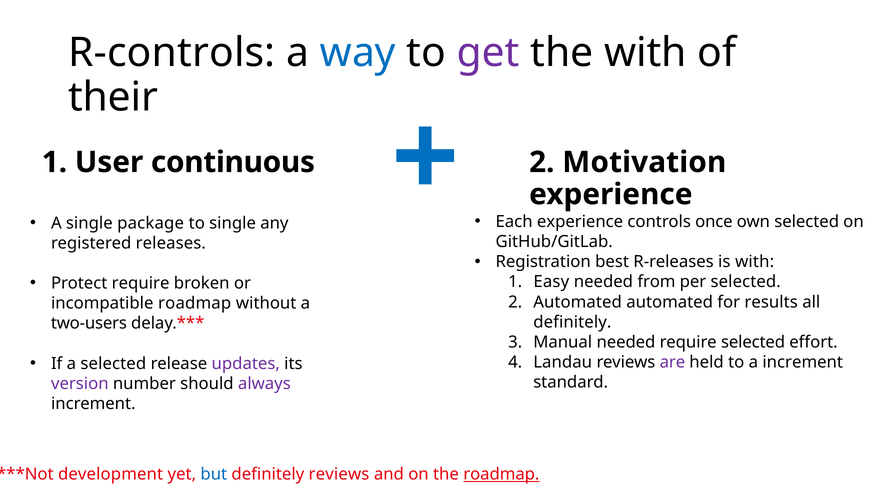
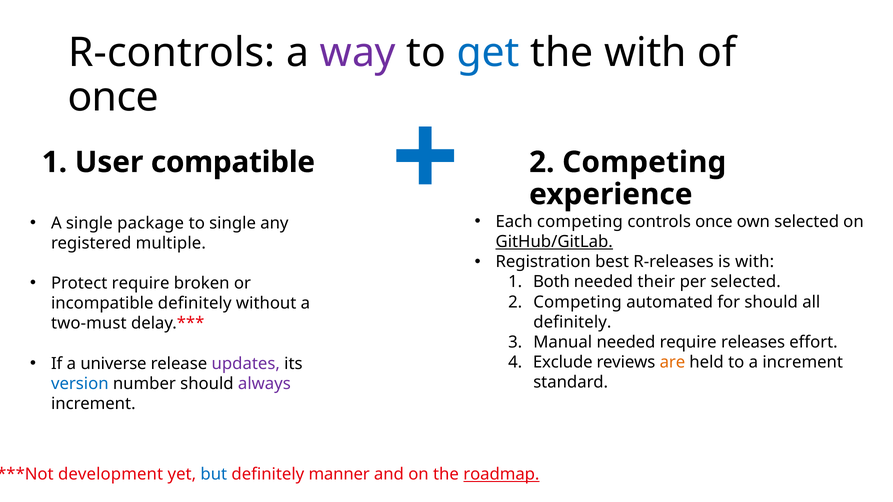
way colour: blue -> purple
get colour: purple -> blue
their at (113, 97): their -> once
continuous: continuous -> compatible
Motivation at (644, 162): Motivation -> Competing
Each experience: experience -> competing
GitHub/GitLab underline: none -> present
releases: releases -> multiple
Easy: Easy -> Both
from: from -> their
Automated at (578, 302): Automated -> Competing
for results: results -> should
incompatible roadmap: roadmap -> definitely
two-users: two-users -> two-must
require selected: selected -> releases
a selected: selected -> universe
Landau: Landau -> Exclude
are colour: purple -> orange
version colour: purple -> blue
definitely reviews: reviews -> manner
